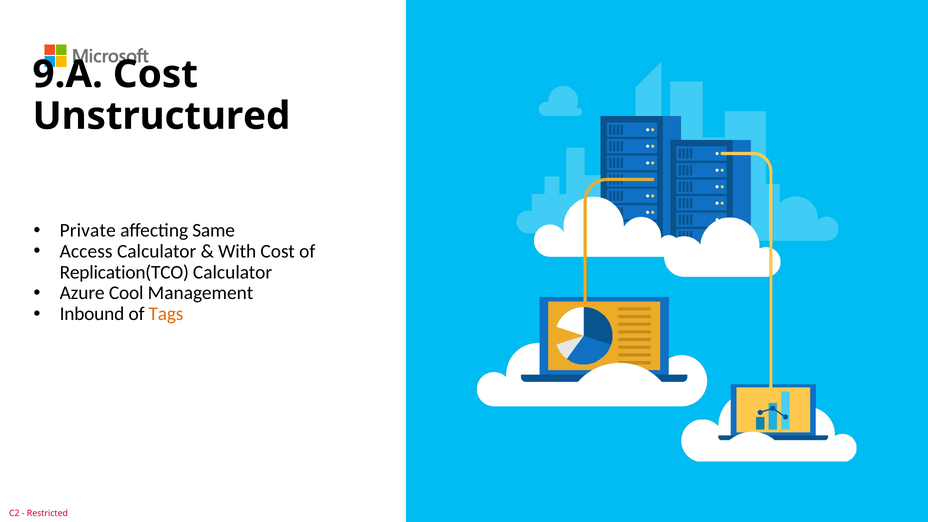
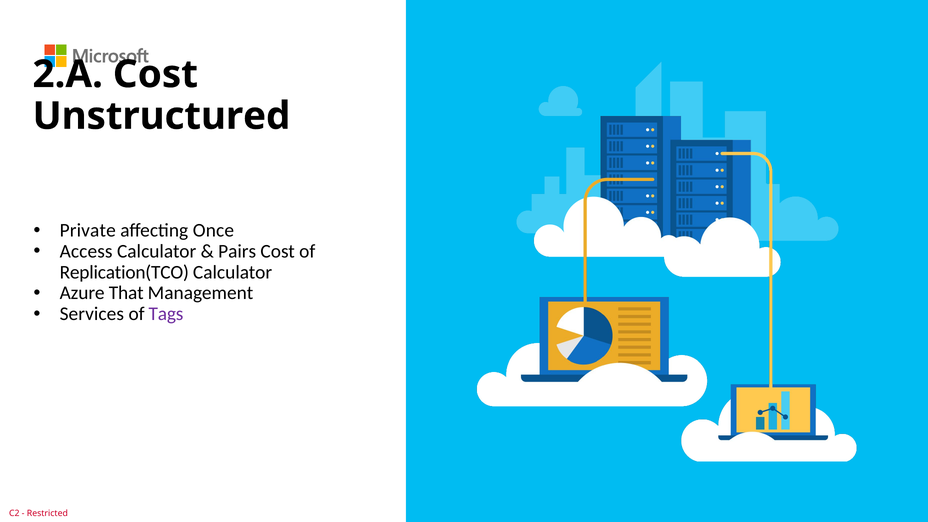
9.A: 9.A -> 2.A
Same: Same -> Once
With: With -> Pairs
Cool: Cool -> That
Inbound: Inbound -> Services
Tags colour: orange -> purple
